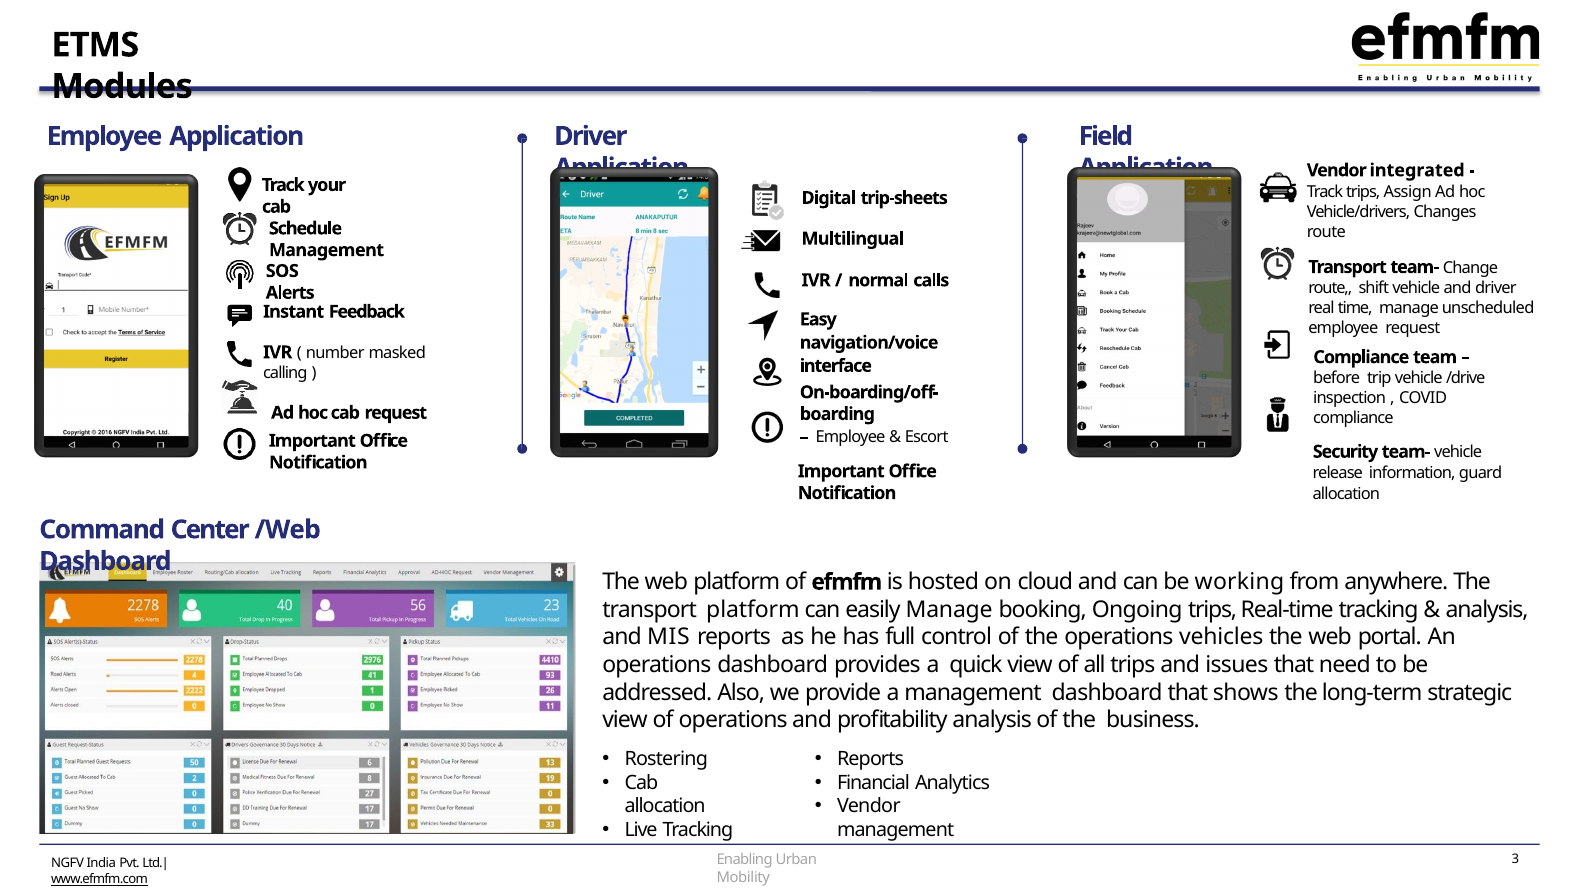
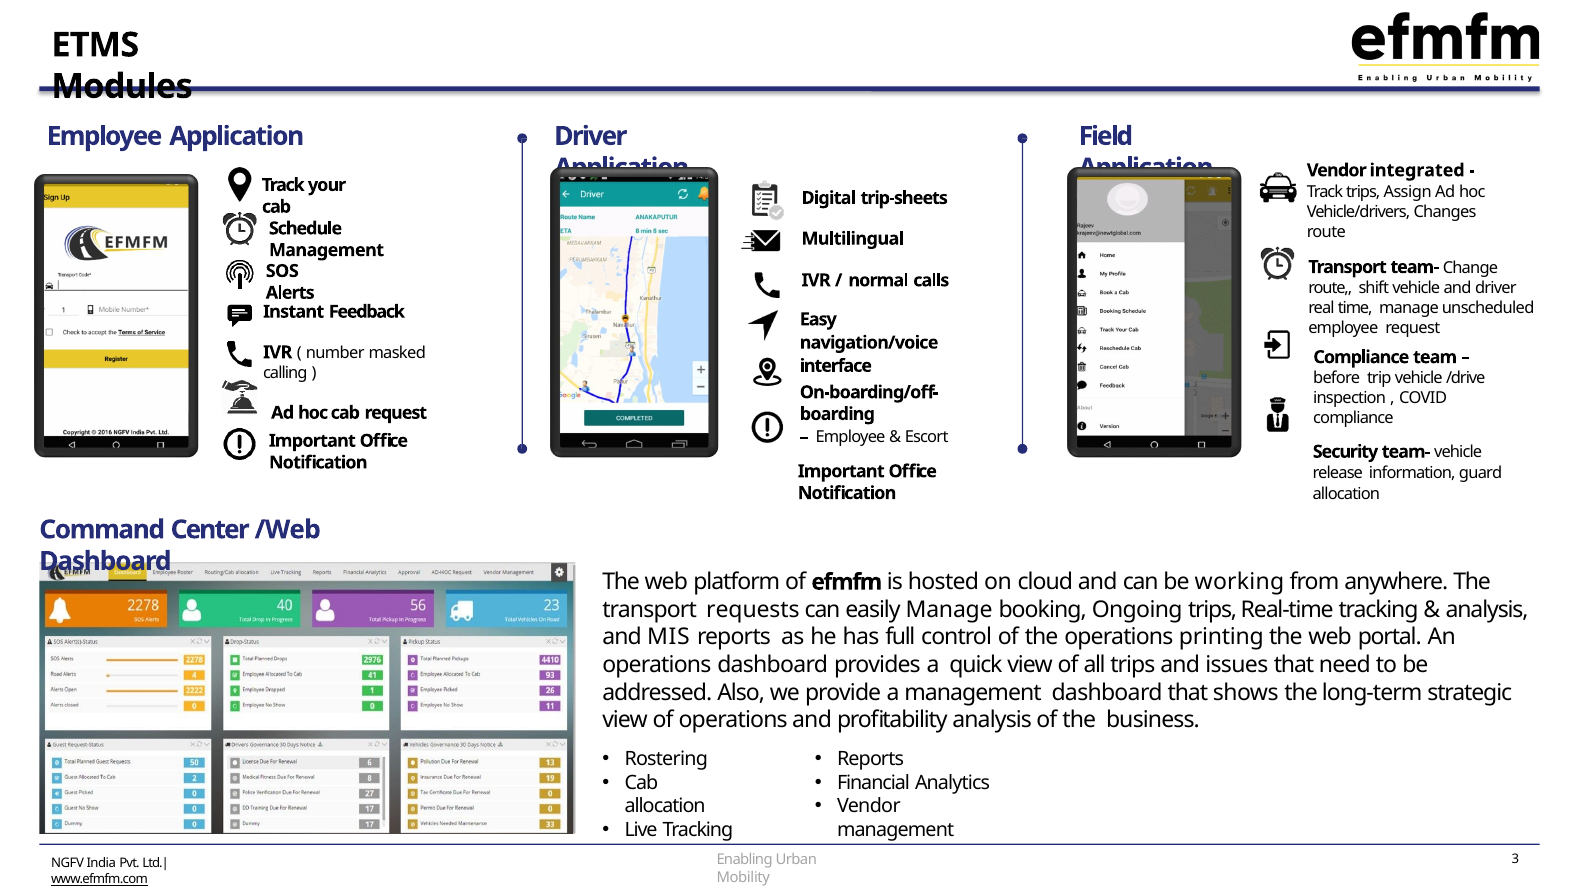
transport platform: platform -> requests
vehicles: vehicles -> printing
